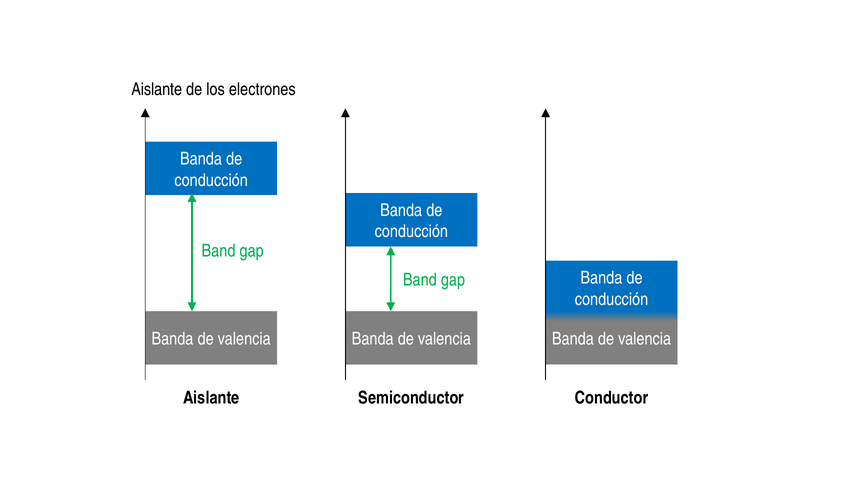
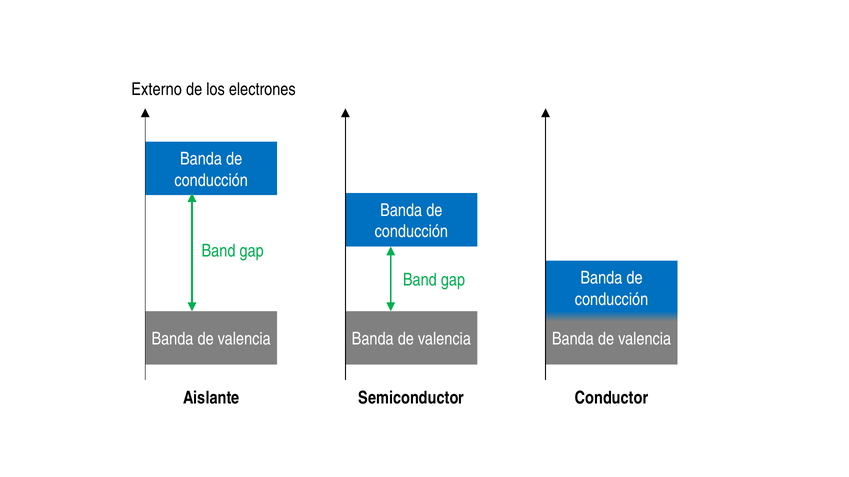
Aislante at (157, 90): Aislante -> Externo
